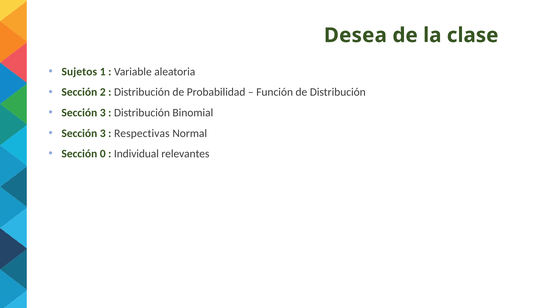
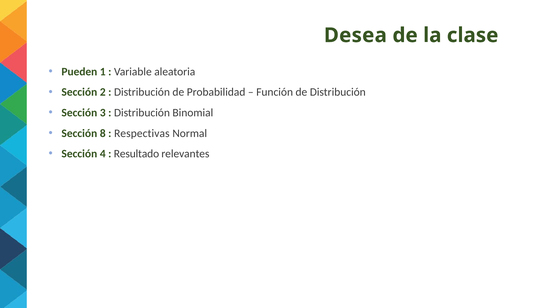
Sujetos: Sujetos -> Pueden
3 at (103, 133): 3 -> 8
0: 0 -> 4
Individual: Individual -> Resultado
